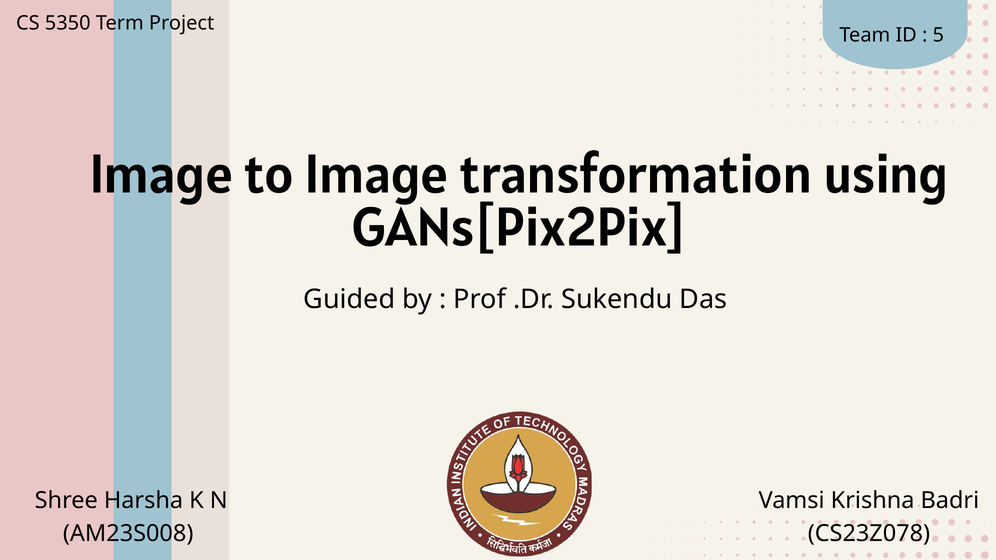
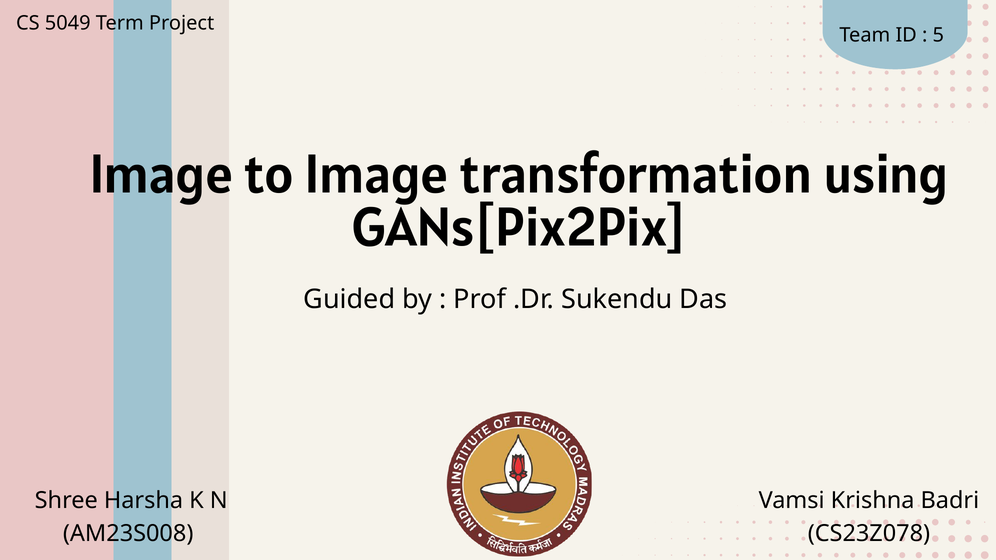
5350: 5350 -> 5049
